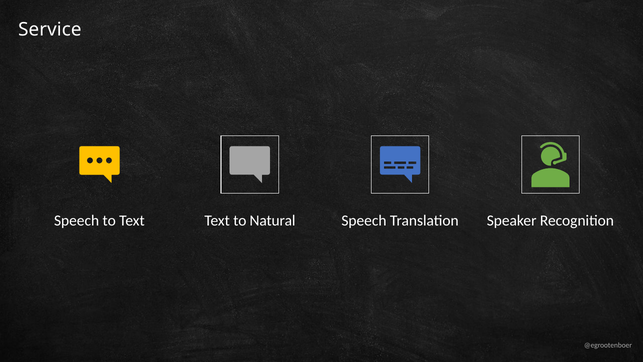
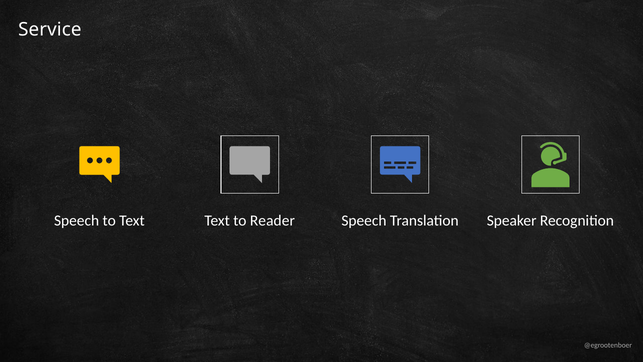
Natural: Natural -> Reader
